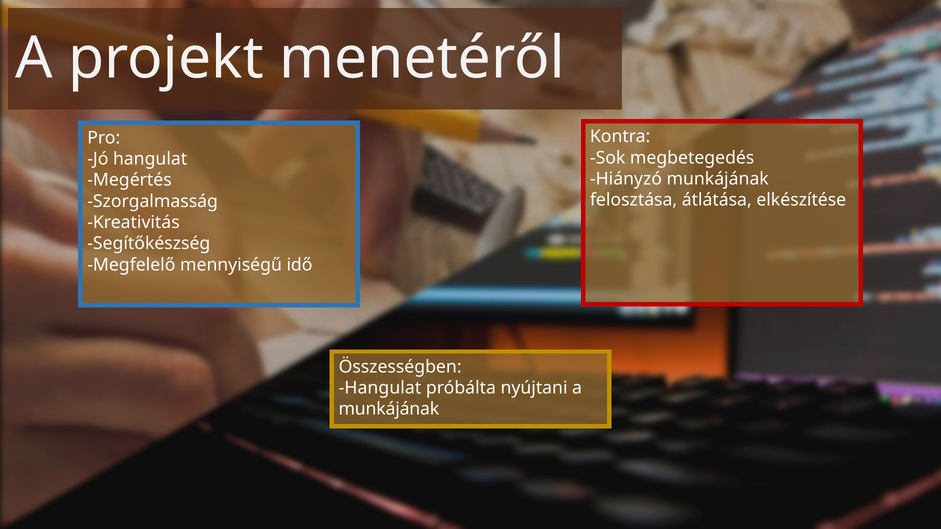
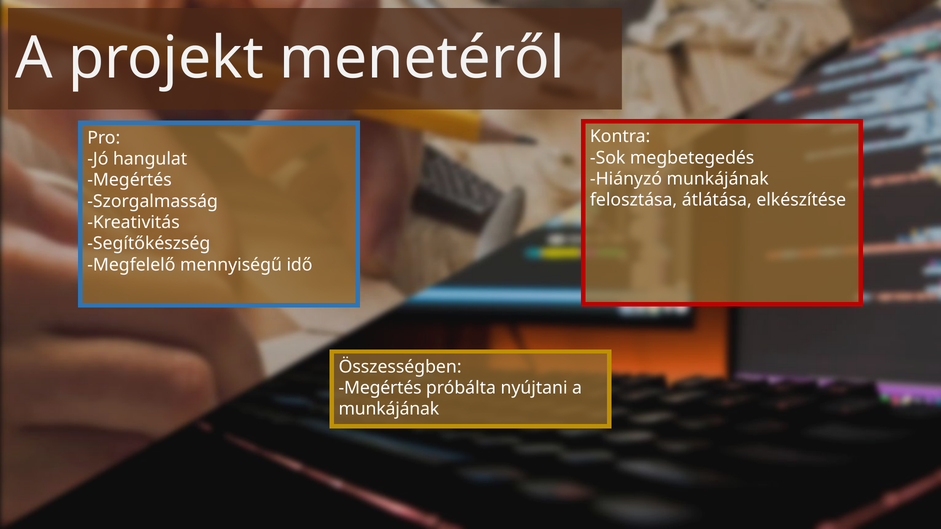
Hangulat at (380, 388): Hangulat -> Megértés
